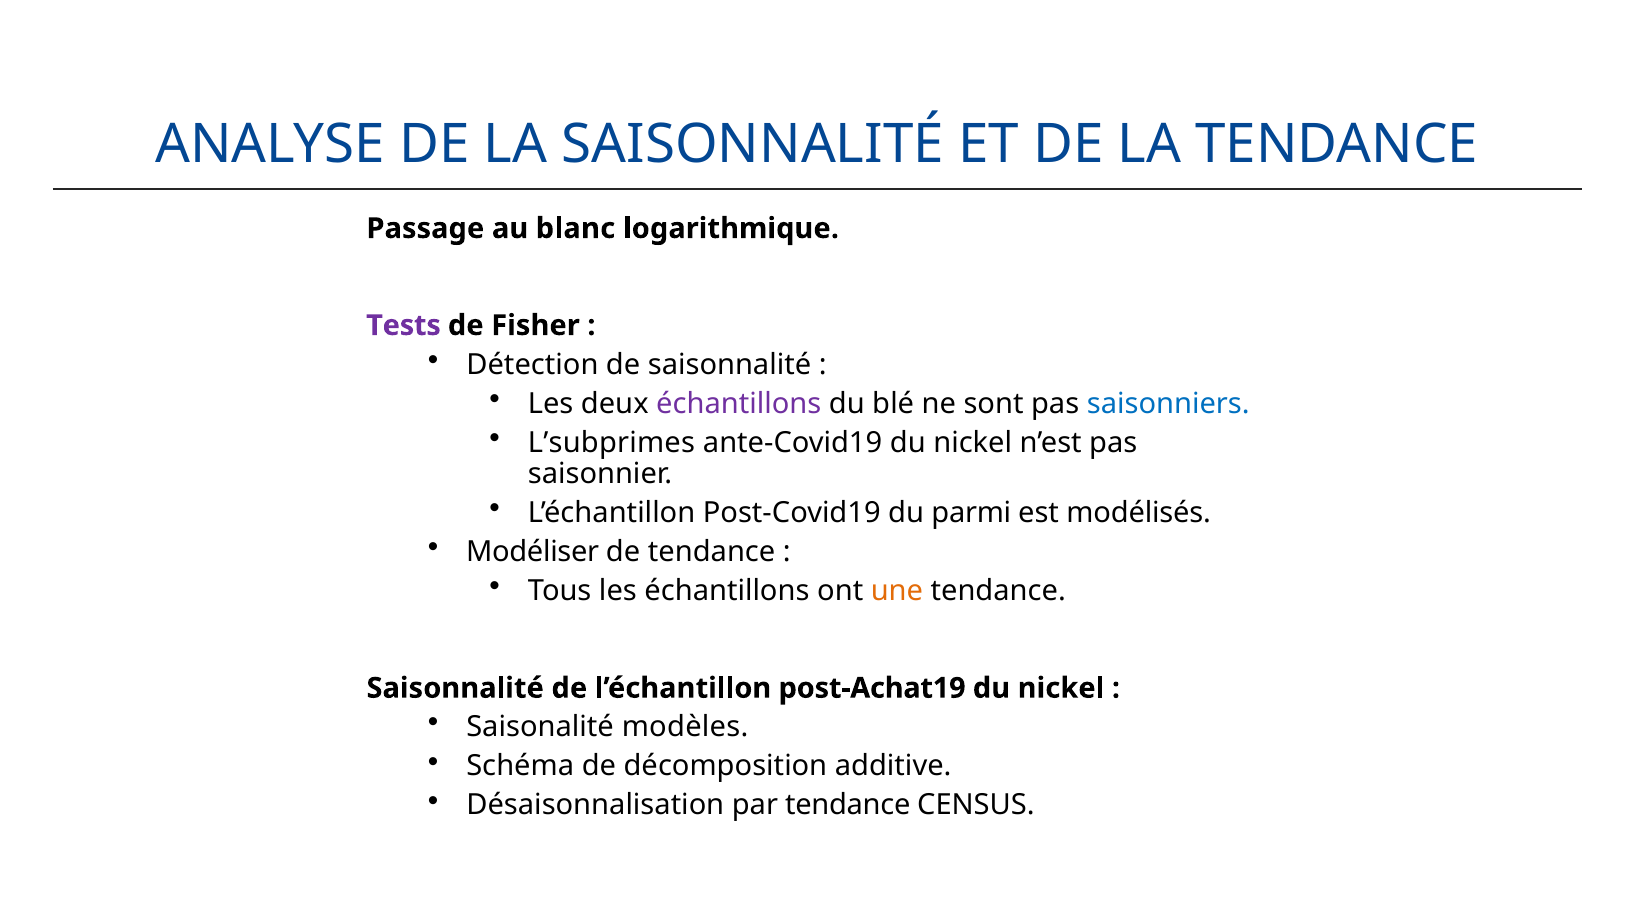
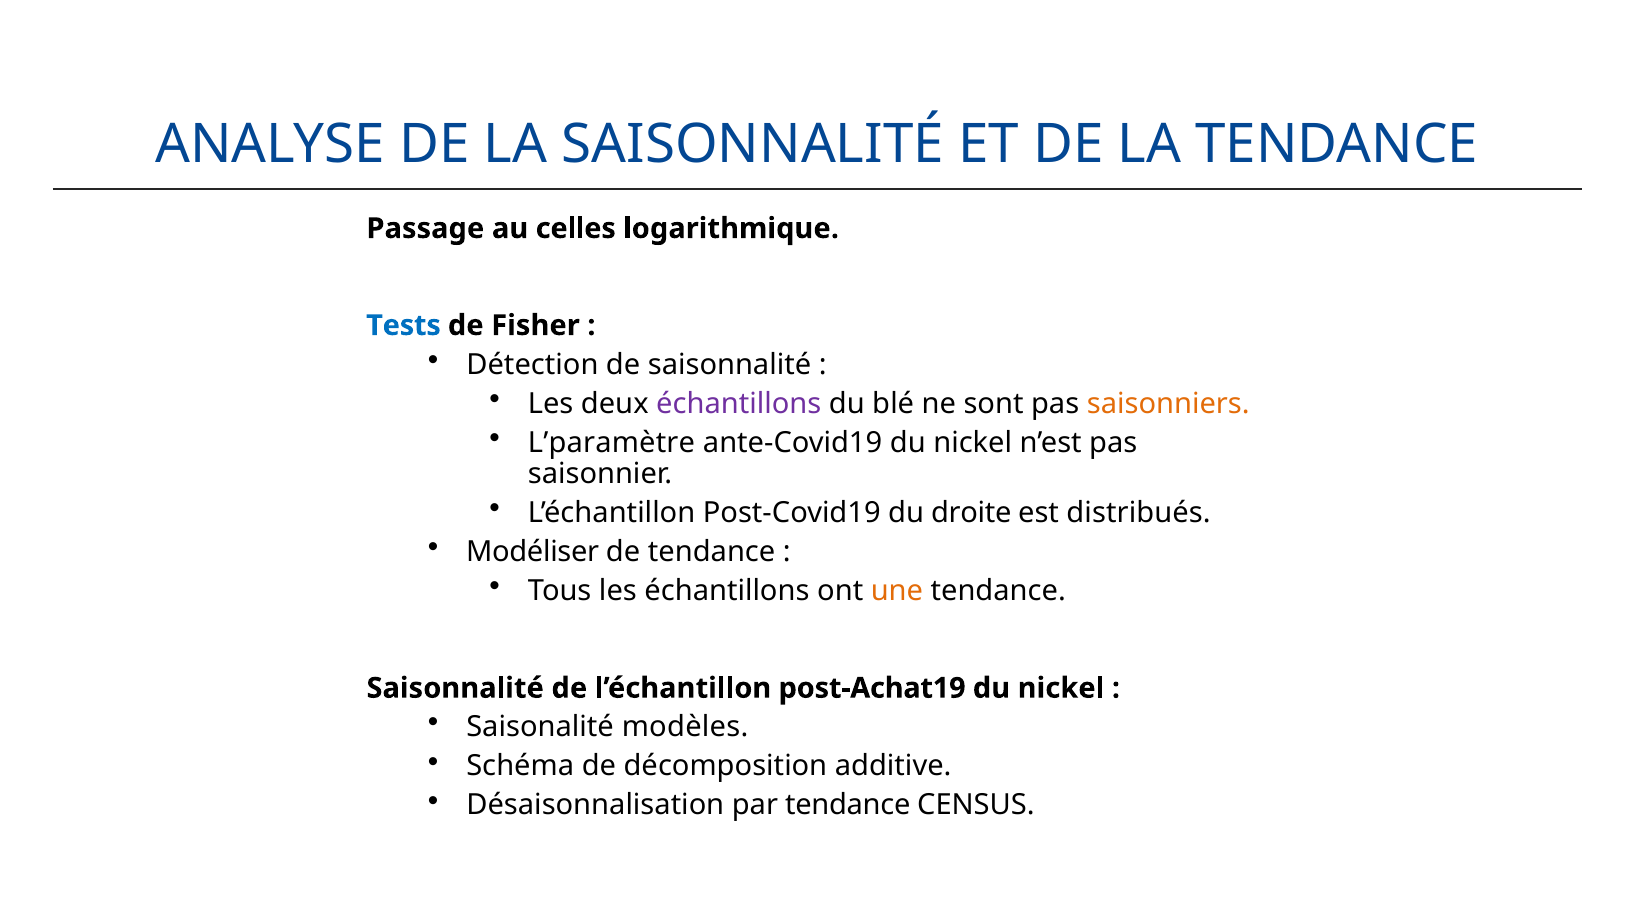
blanc: blanc -> celles
Tests colour: purple -> blue
saisonniers colour: blue -> orange
L’subprimes: L’subprimes -> L’paramètre
parmi: parmi -> droite
modélisés: modélisés -> distribués
